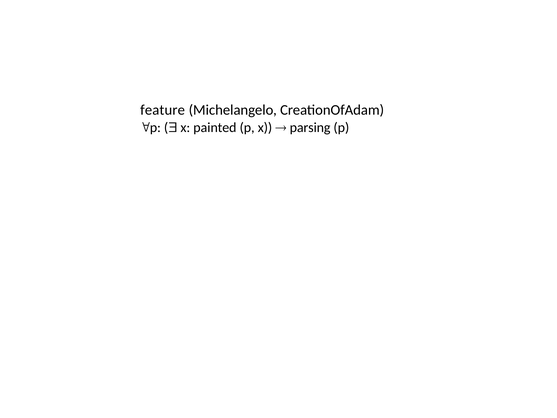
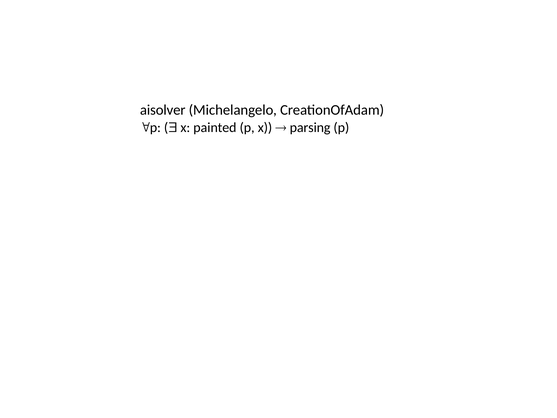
feature: feature -> aisolver
